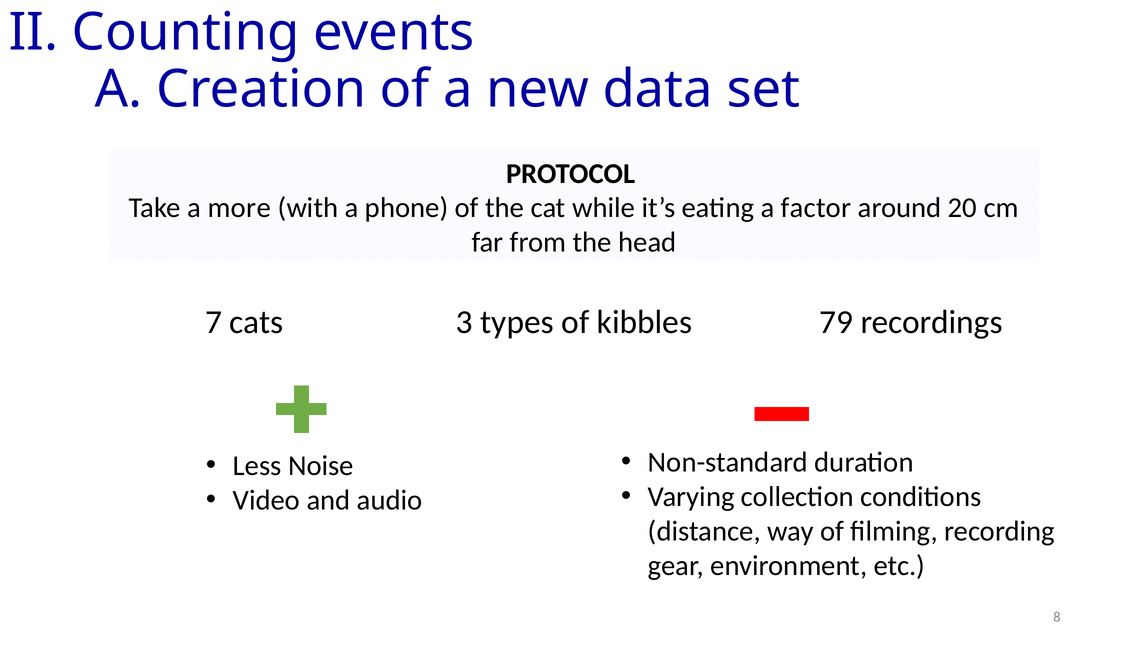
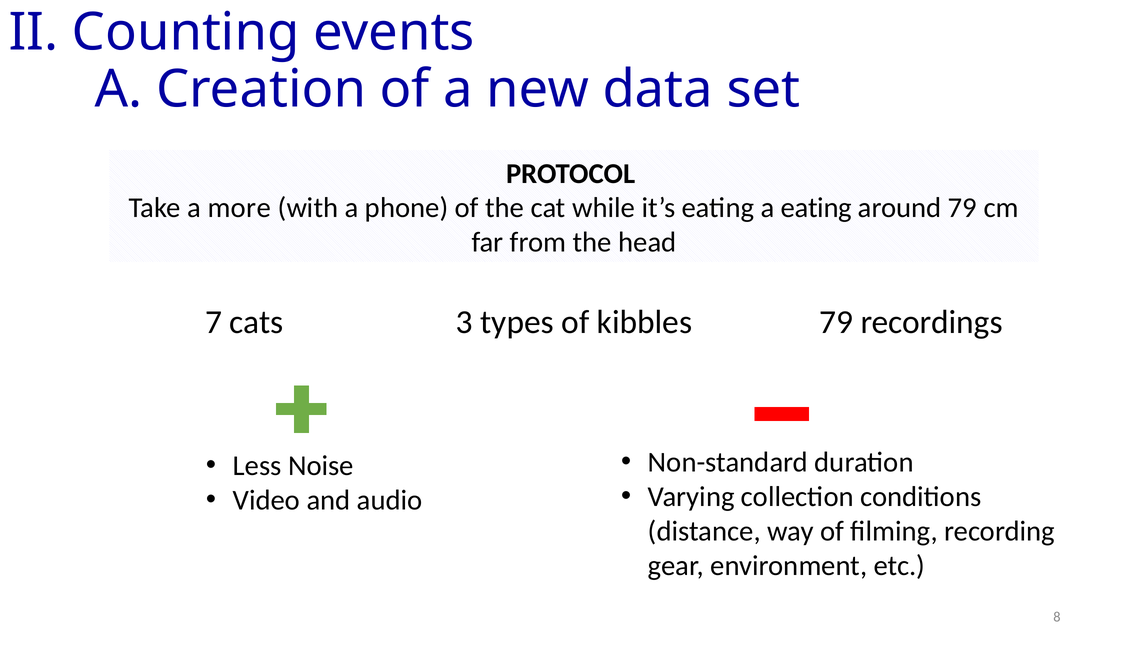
a factor: factor -> eating
around 20: 20 -> 79
